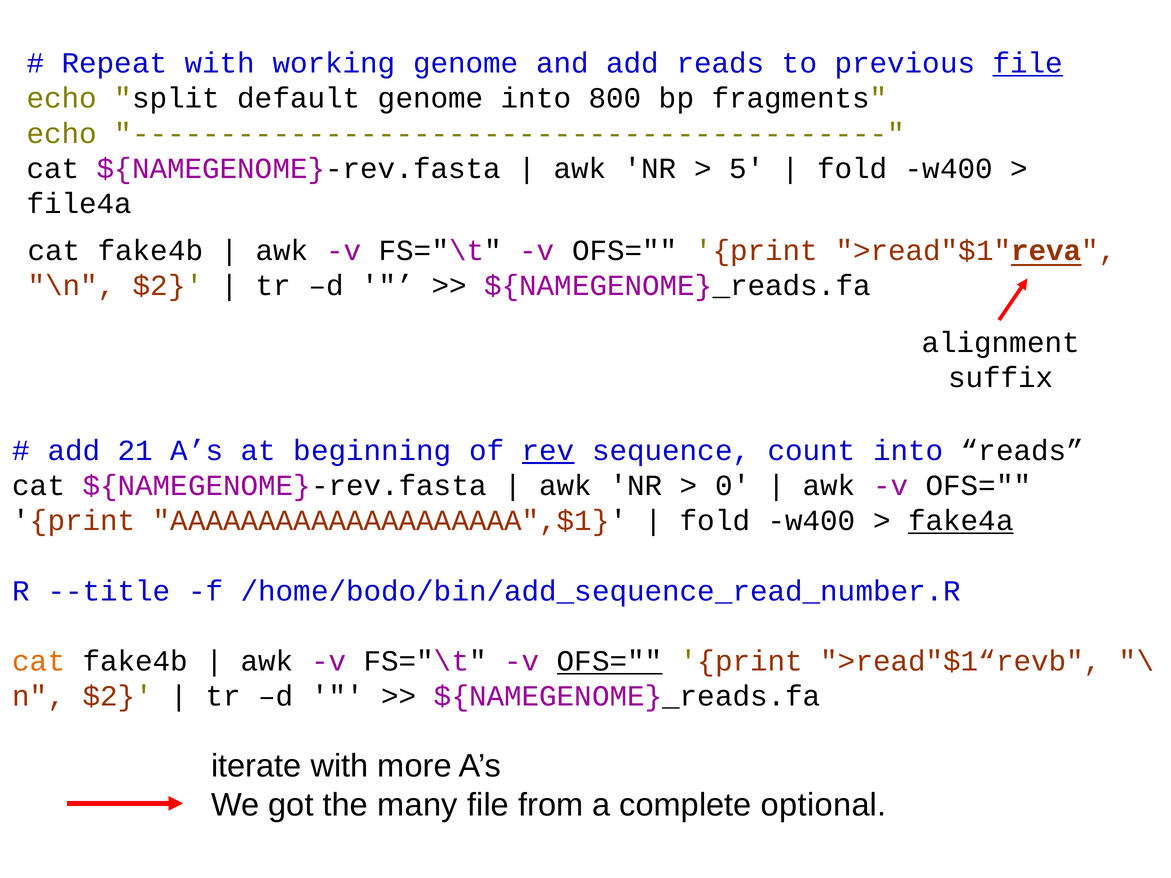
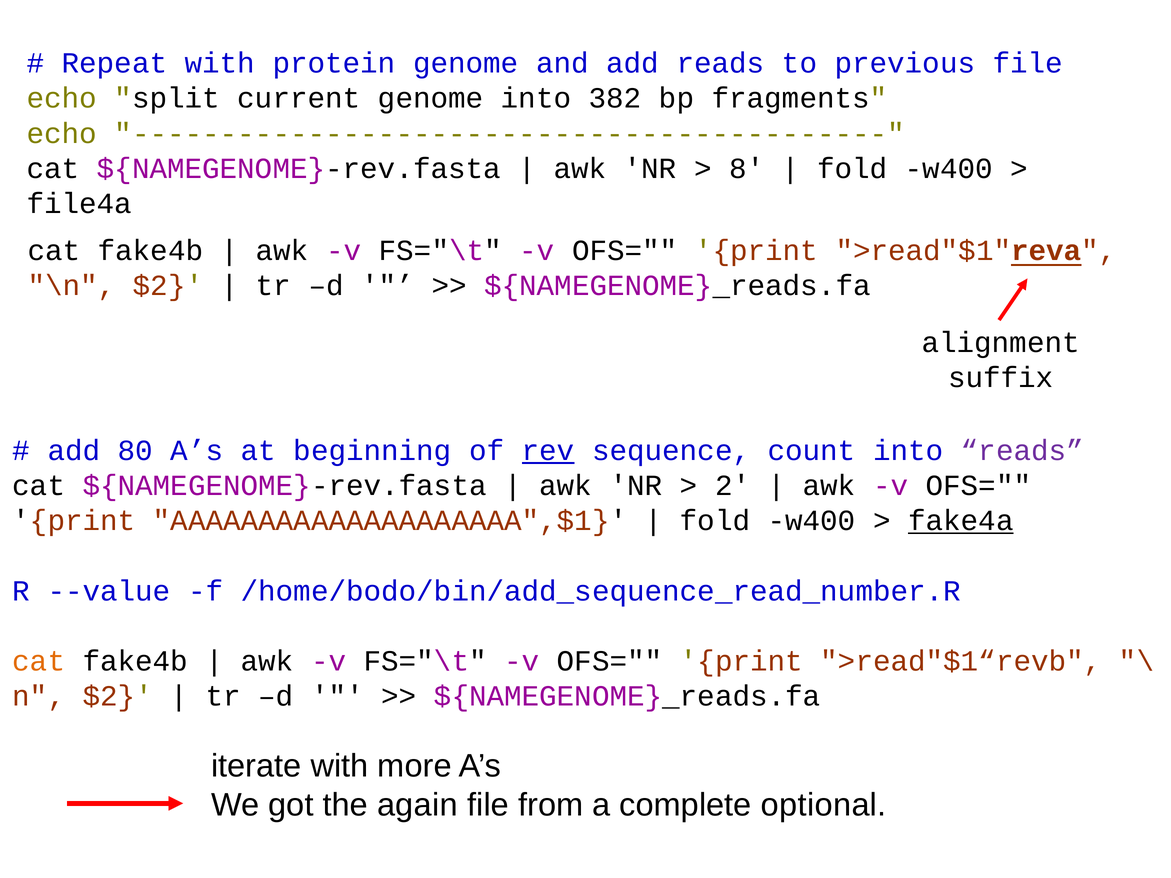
working: working -> protein
file at (1028, 63) underline: present -> none
default: default -> current
800: 800 -> 382
5: 5 -> 8
21: 21 -> 80
reads at (1022, 451) colour: black -> purple
0: 0 -> 2
--title: --title -> --value
OFS= at (610, 661) underline: present -> none
many: many -> again
